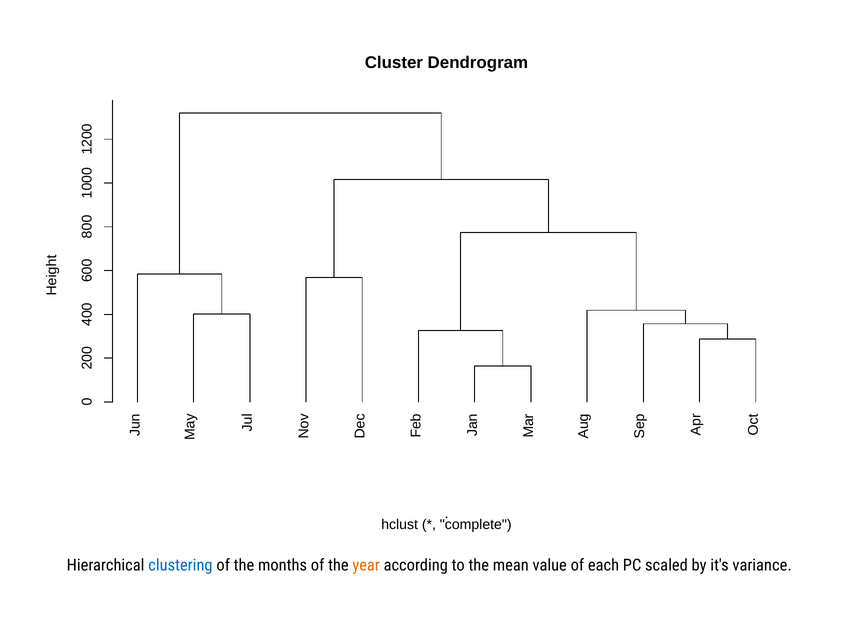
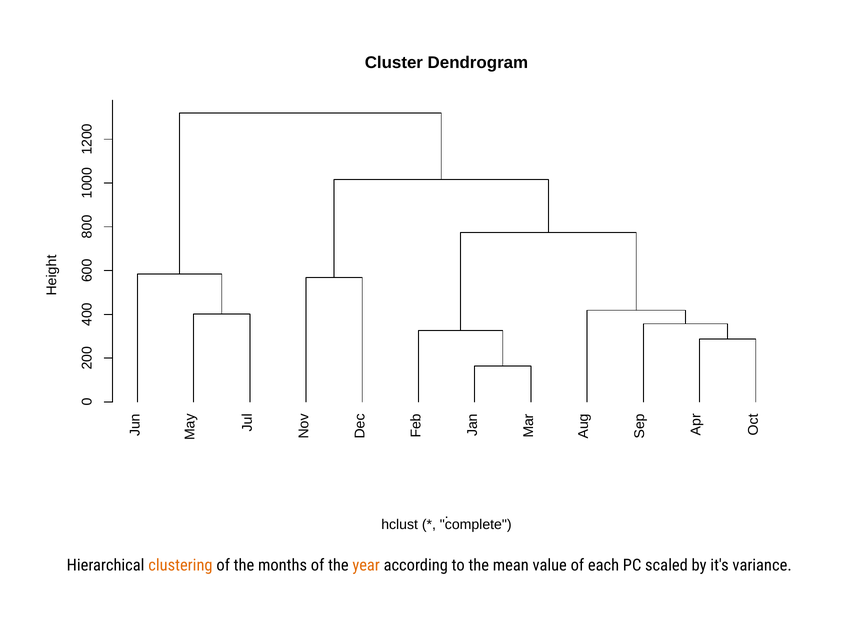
clustering colour: blue -> orange
